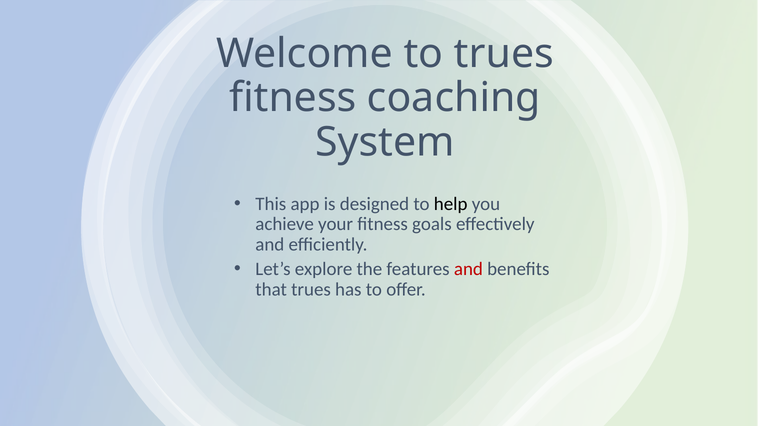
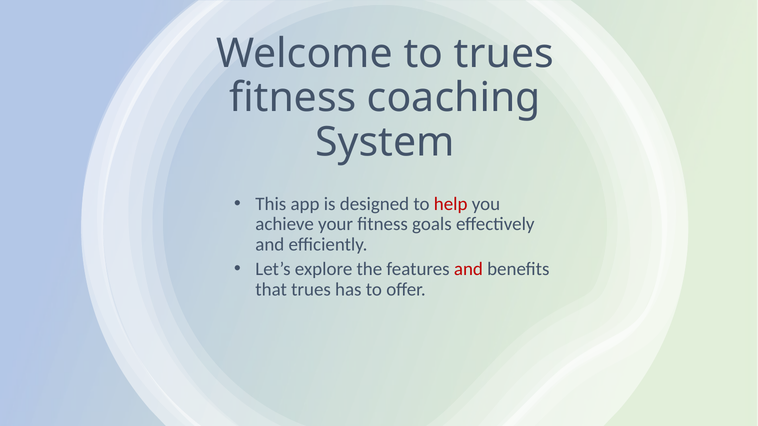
help colour: black -> red
